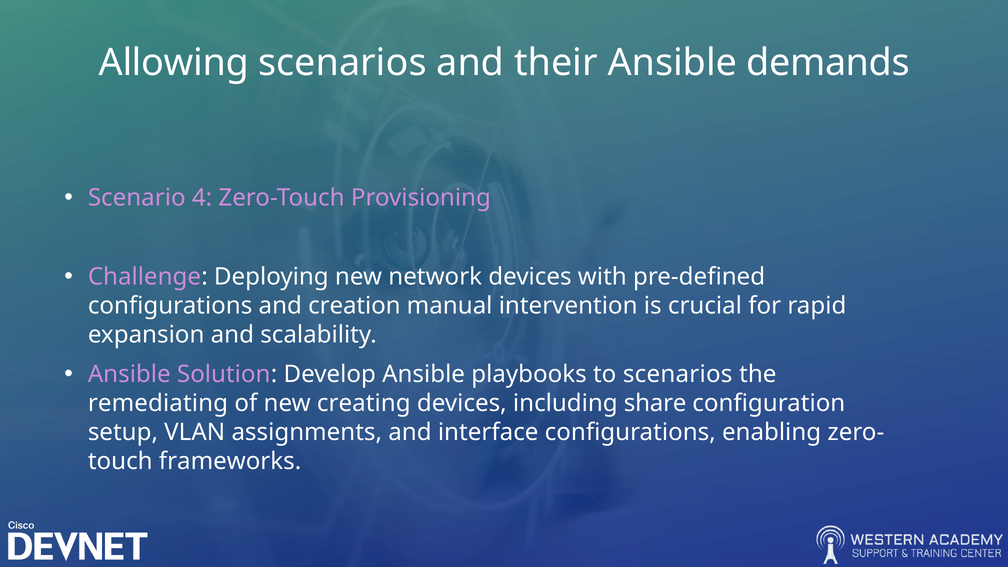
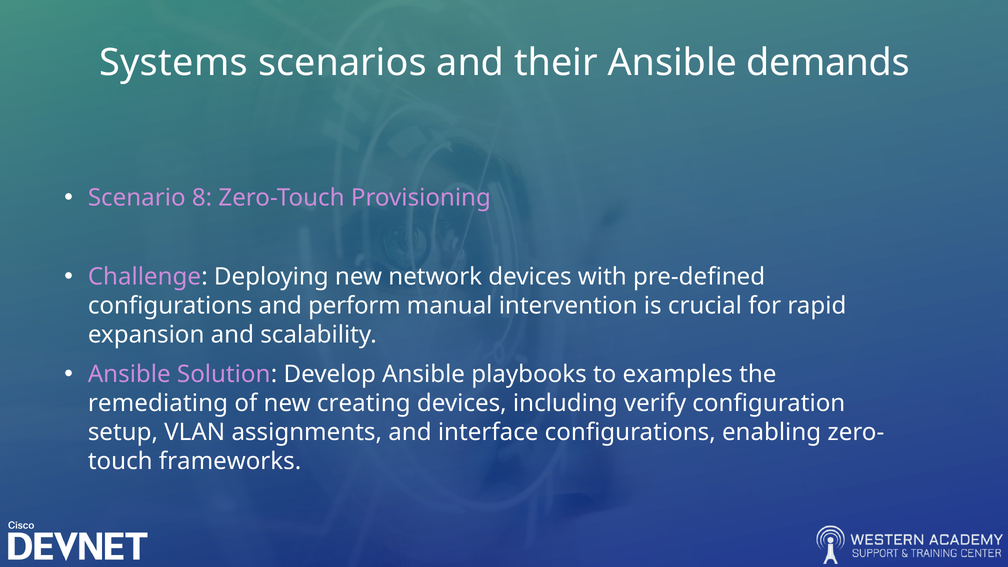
Allowing: Allowing -> Systems
4: 4 -> 8
creation: creation -> perform
to scenarios: scenarios -> examples
share: share -> verify
